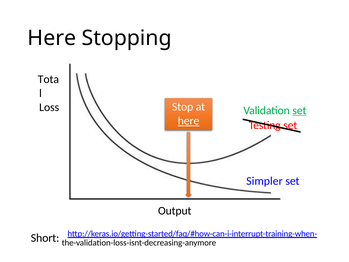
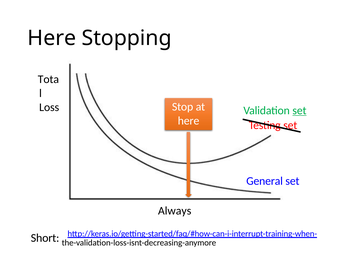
here at (189, 121) underline: present -> none
Simpler: Simpler -> General
Output: Output -> Always
